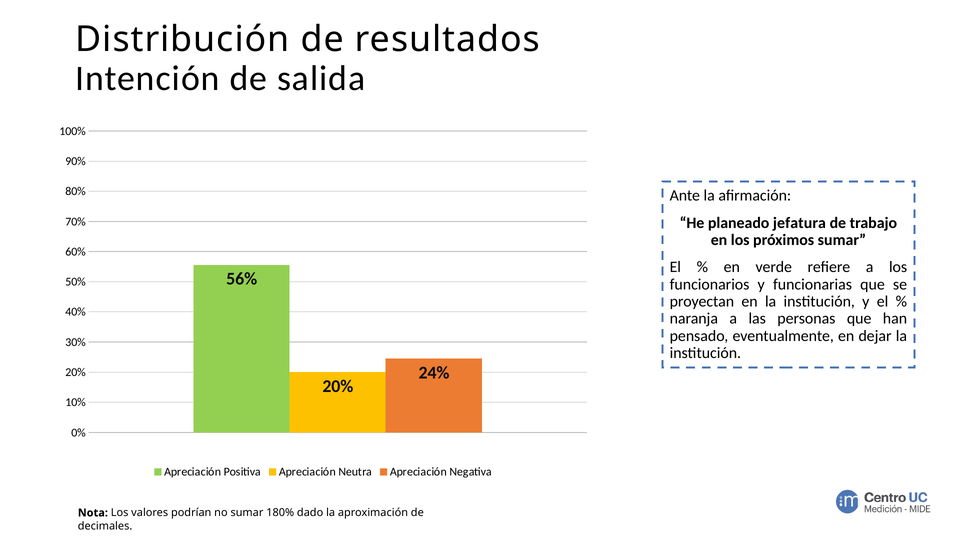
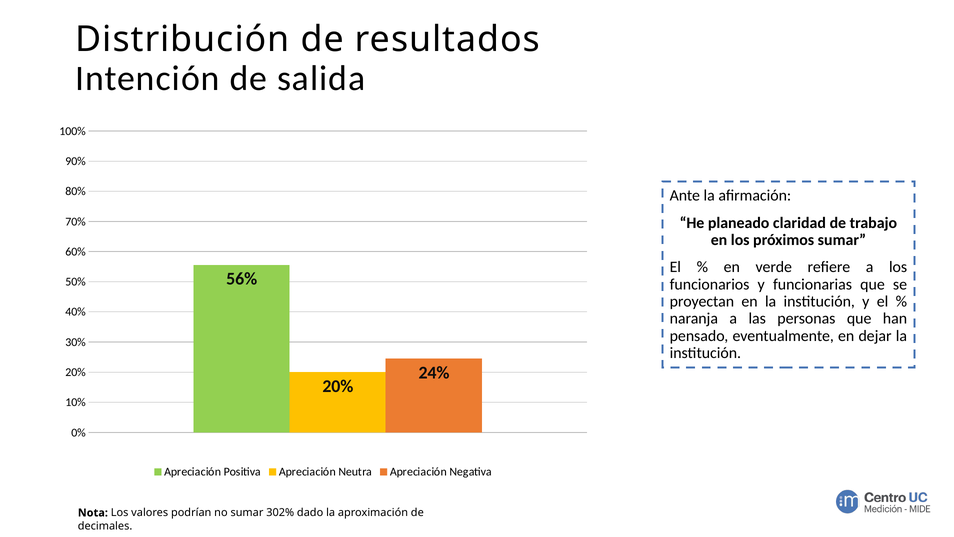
jefatura: jefatura -> claridad
180%: 180% -> 302%
